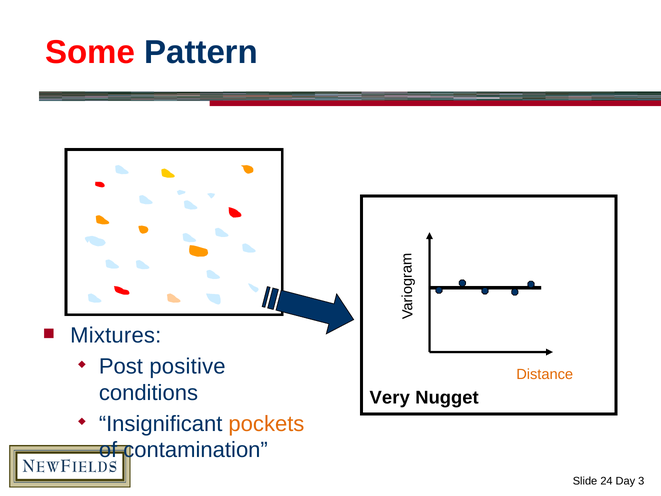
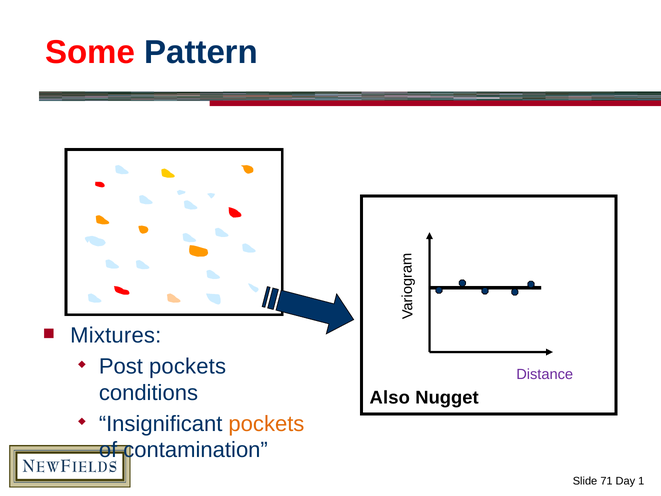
Post positive: positive -> pockets
Distance colour: orange -> purple
Very: Very -> Also
24: 24 -> 71
3: 3 -> 1
